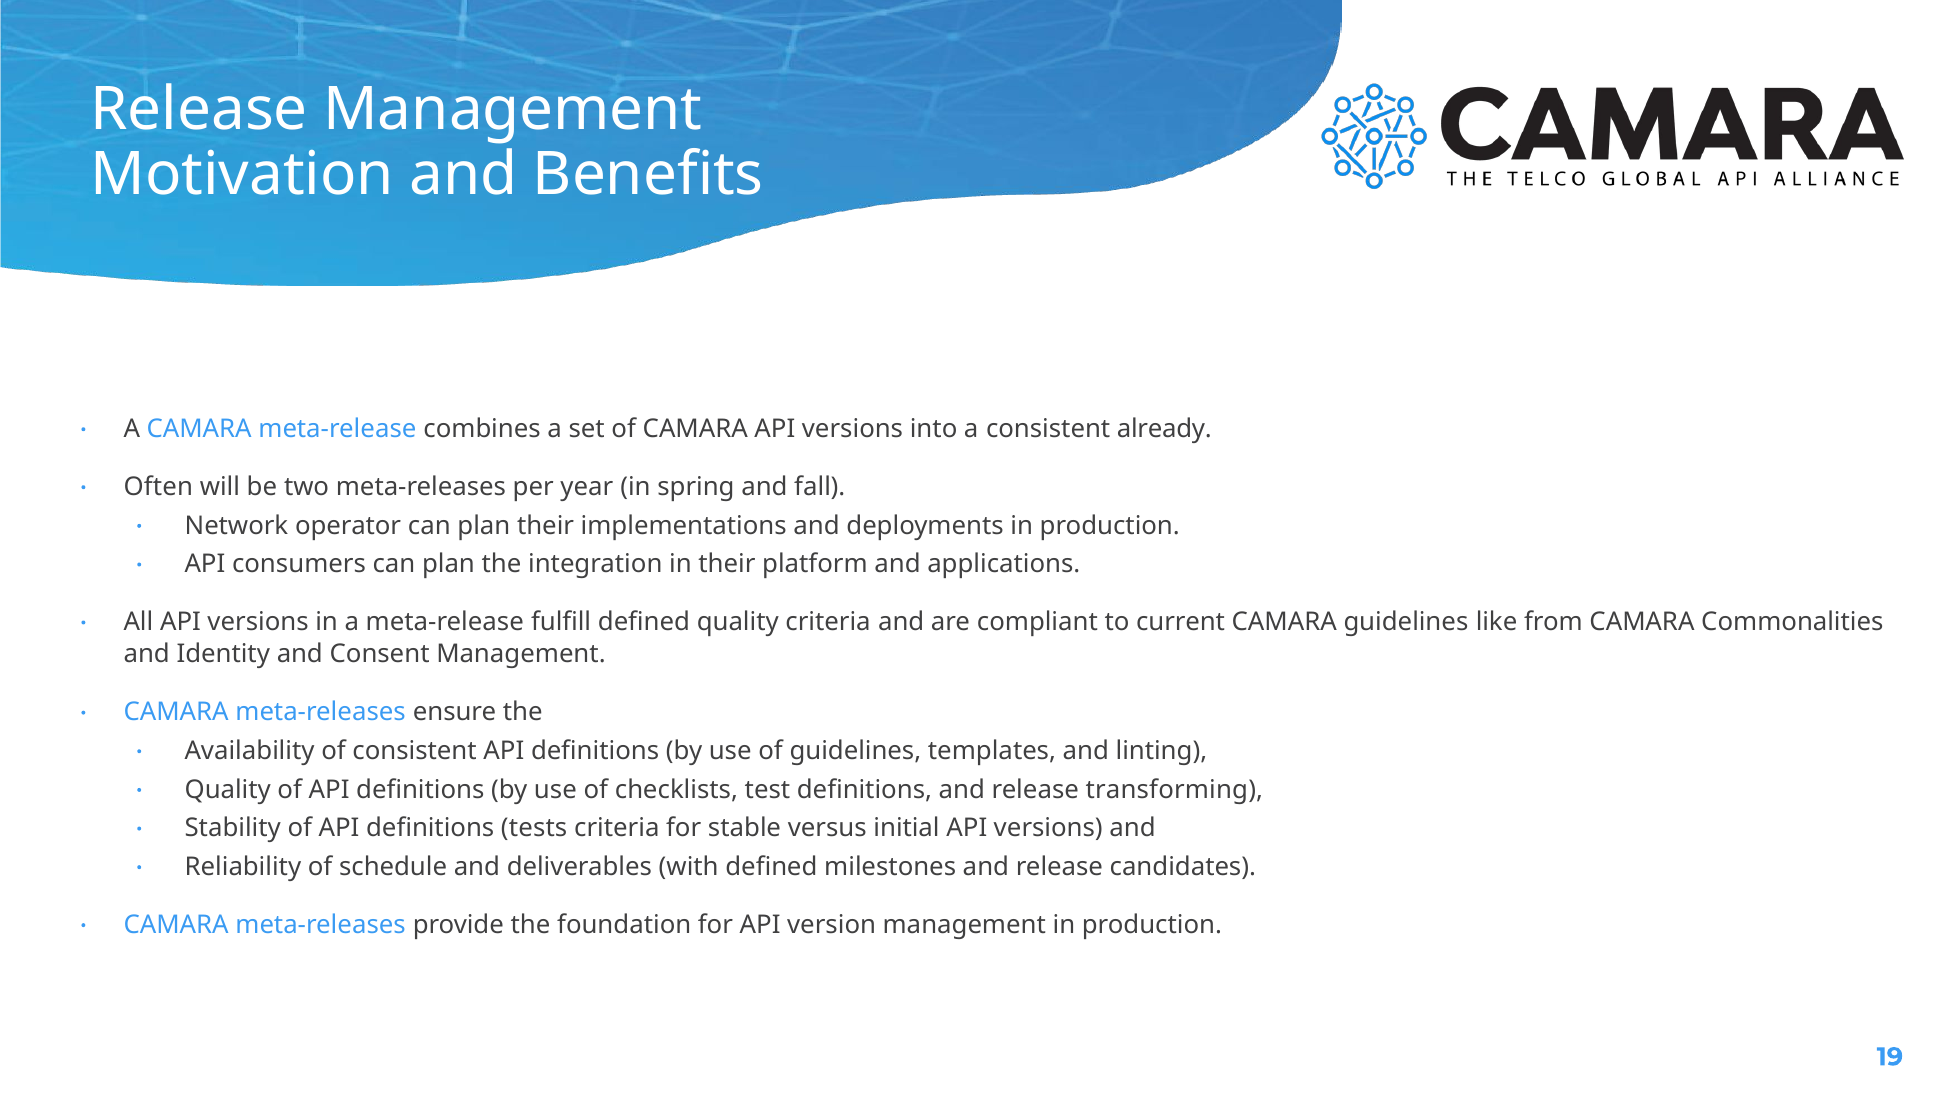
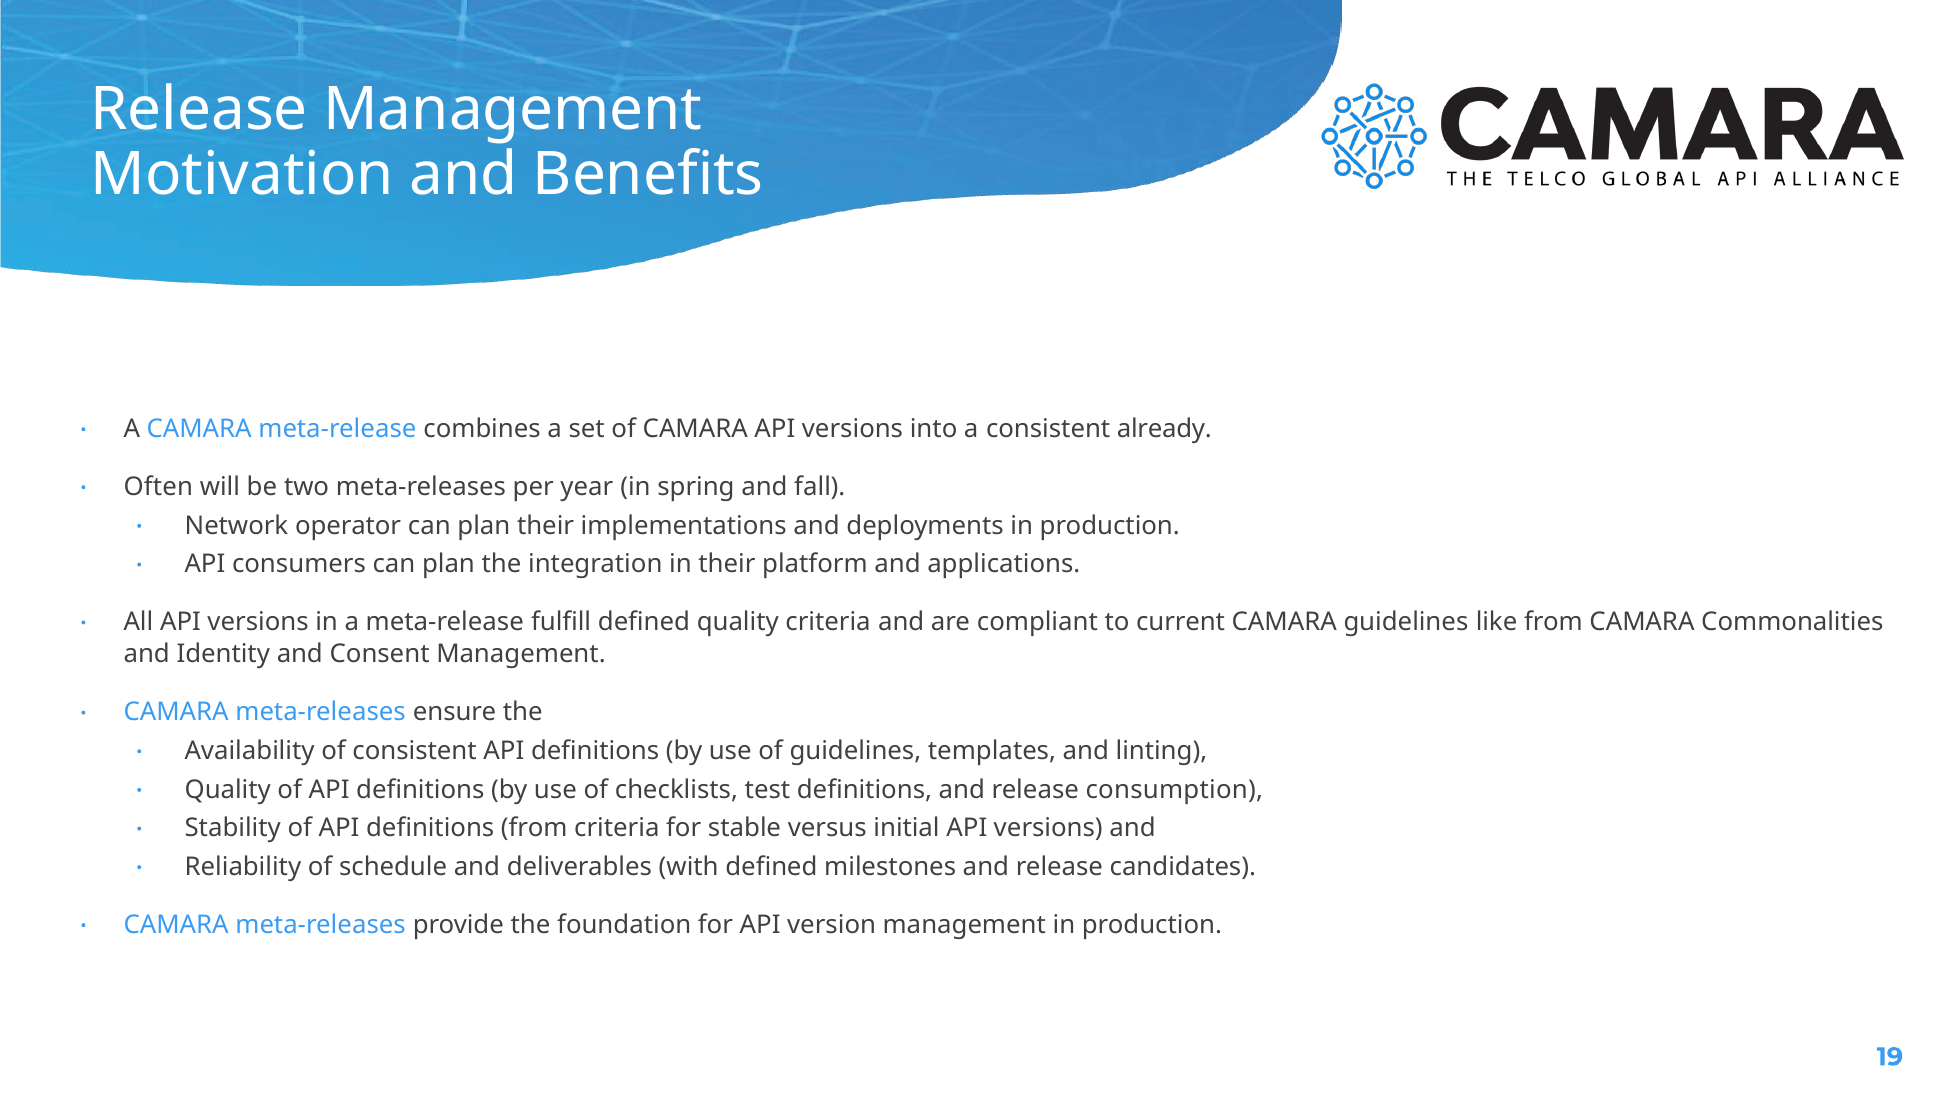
transforming: transforming -> consumption
definitions tests: tests -> from
